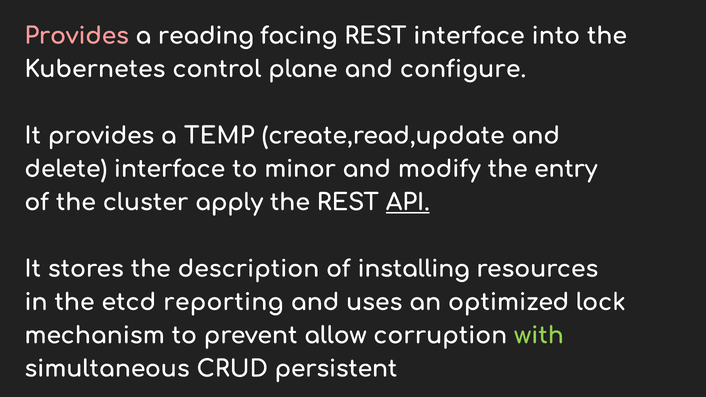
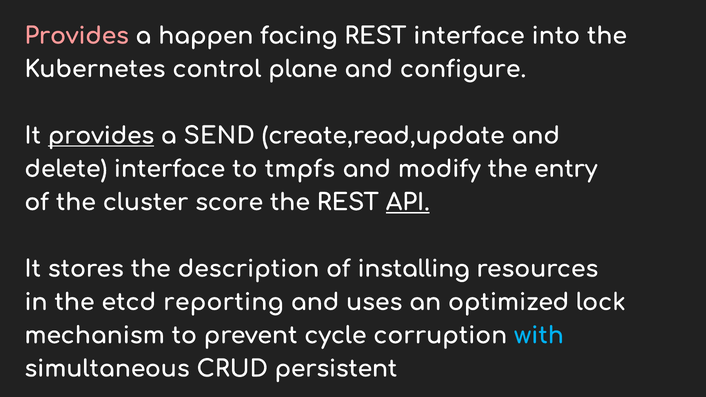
reading: reading -> happen
provides at (101, 136) underline: none -> present
TEMP: TEMP -> SEND
minor: minor -> tmpfs
apply: apply -> score
allow: allow -> cycle
with colour: light green -> light blue
